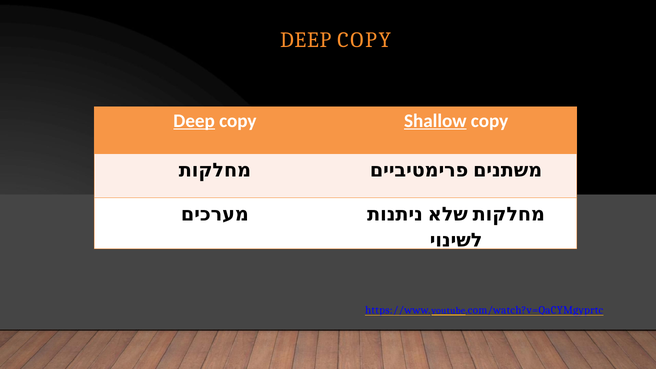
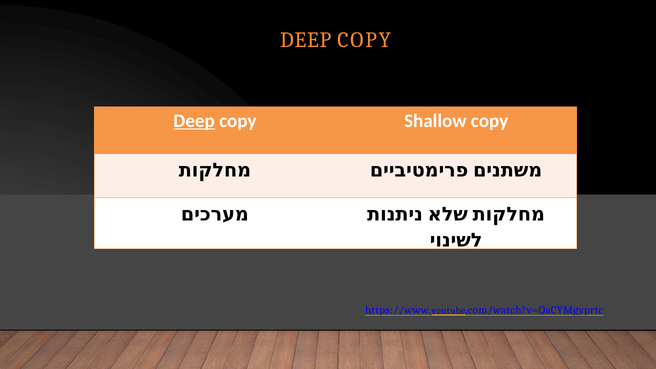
Shallow underline: present -> none
